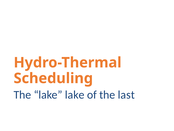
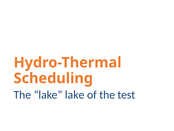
last: last -> test
